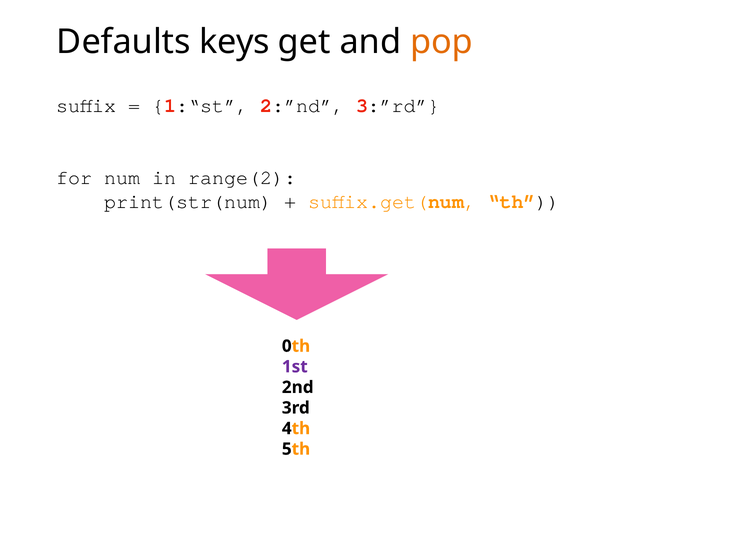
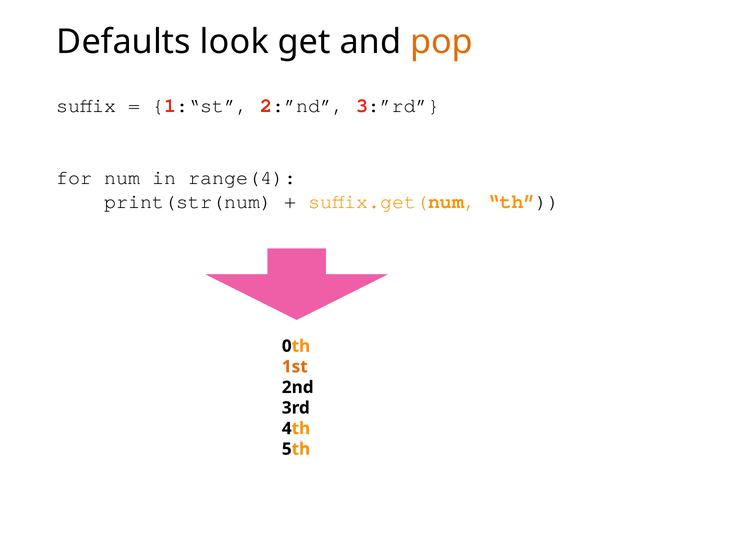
keys: keys -> look
range(2: range(2 -> range(4
1st colour: purple -> orange
